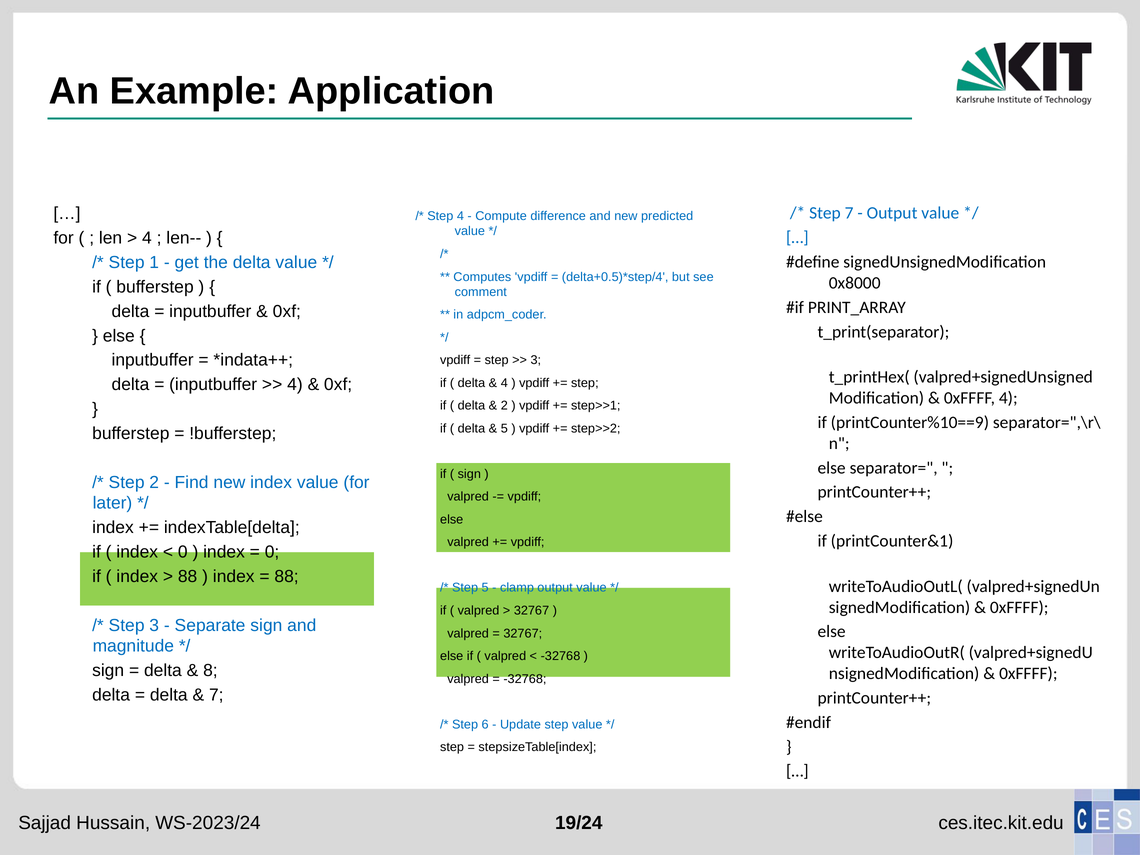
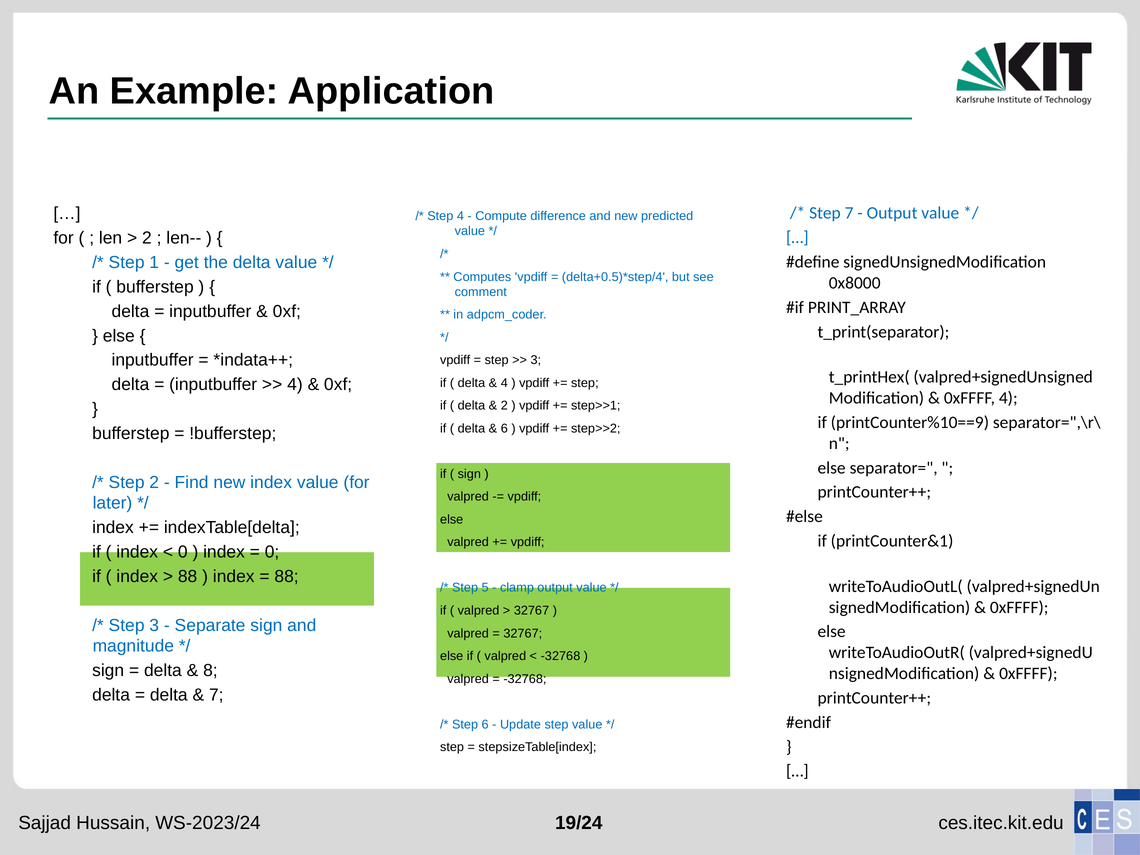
4 at (147, 238): 4 -> 2
5 at (504, 429): 5 -> 6
